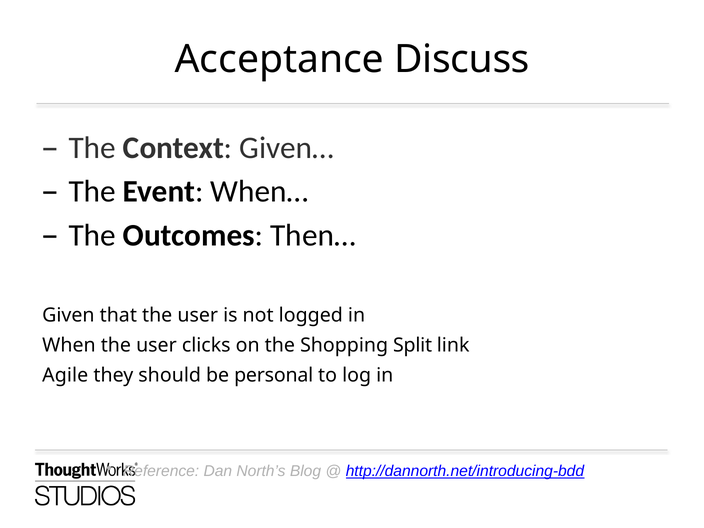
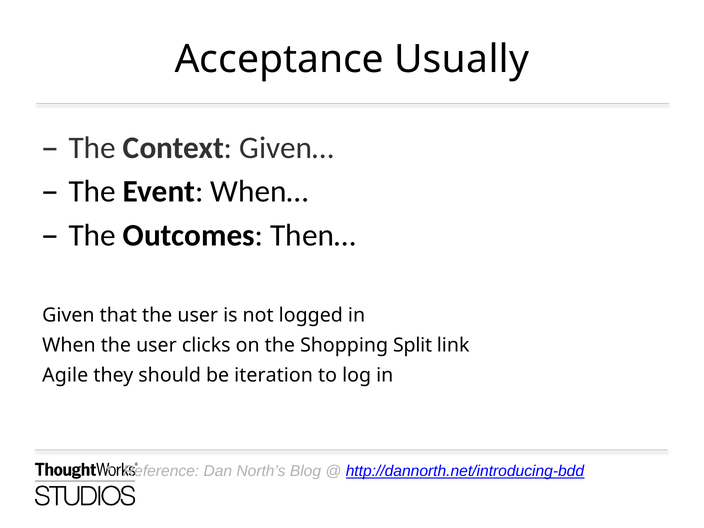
Discuss: Discuss -> Usually
personal: personal -> iteration
